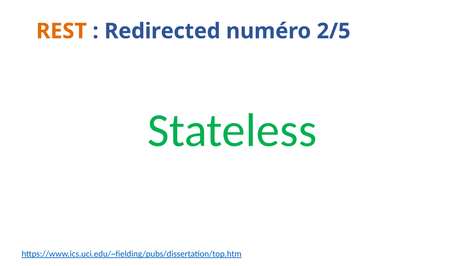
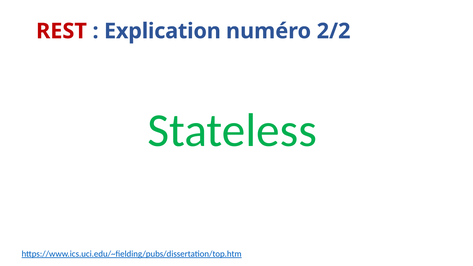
REST colour: orange -> red
Redirected: Redirected -> Explication
2/5: 2/5 -> 2/2
